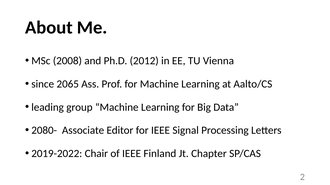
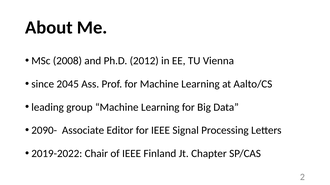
2065: 2065 -> 2045
2080-: 2080- -> 2090-
